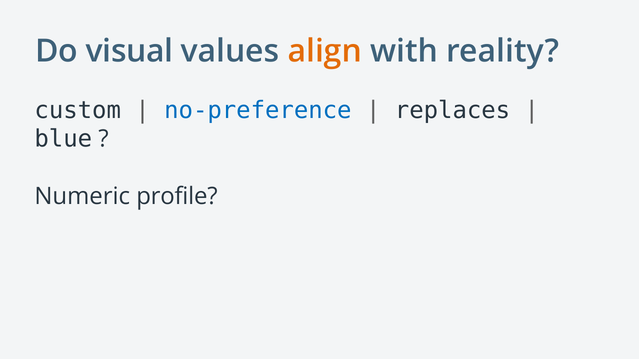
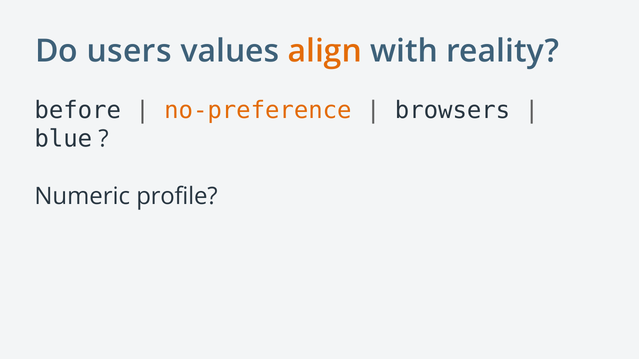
visual: visual -> users
custom: custom -> before
no-preference colour: blue -> orange
replaces: replaces -> browsers
